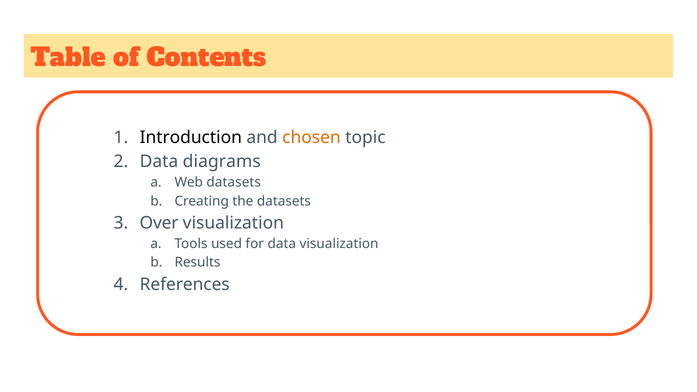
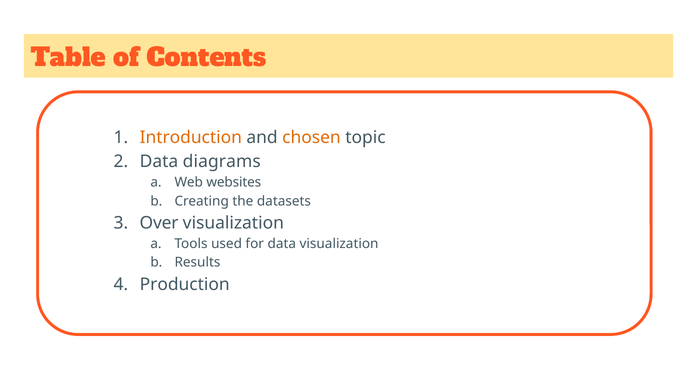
Introduction colour: black -> orange
Web datasets: datasets -> websites
References: References -> Production
